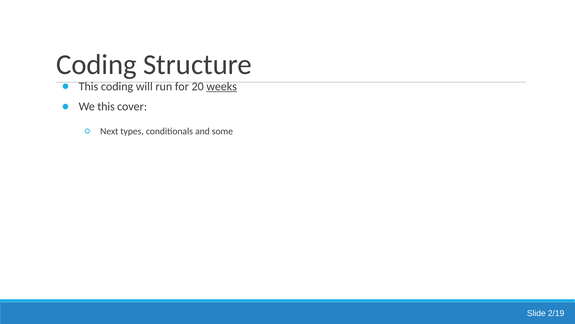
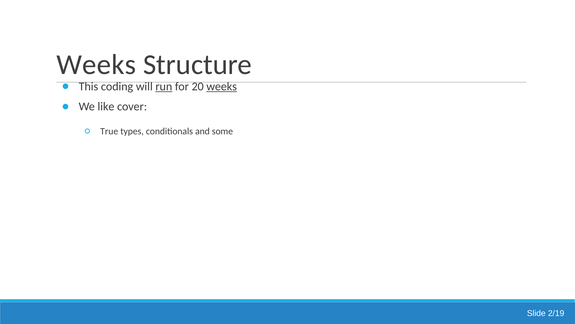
Coding at (96, 64): Coding -> Weeks
run underline: none -> present
We this: this -> like
Next: Next -> True
